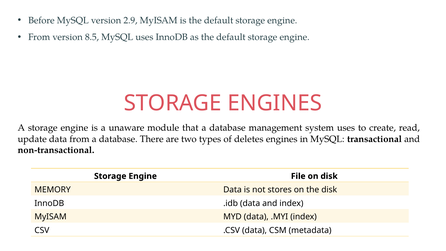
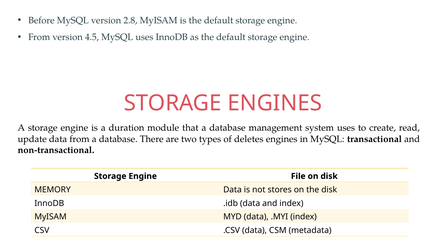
2.9: 2.9 -> 2.8
8.5: 8.5 -> 4.5
unaware: unaware -> duration
